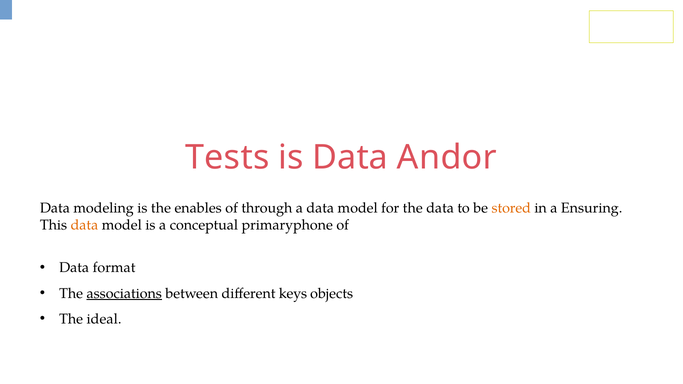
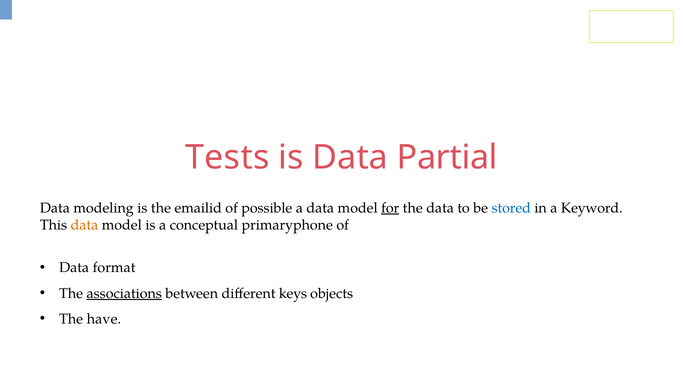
Andor: Andor -> Partial
enables: enables -> emailid
through: through -> possible
for underline: none -> present
stored colour: orange -> blue
Ensuring: Ensuring -> Keyword
ideal: ideal -> have
